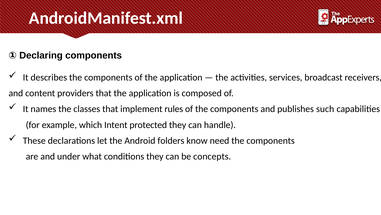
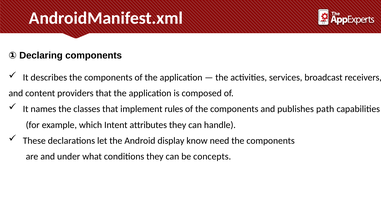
such: such -> path
protected: protected -> attributes
folders: folders -> display
